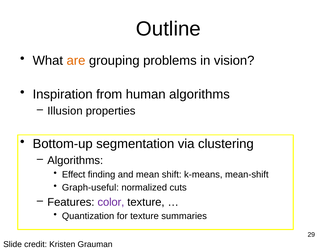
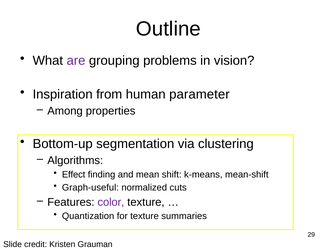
are colour: orange -> purple
human algorithms: algorithms -> parameter
Illusion: Illusion -> Among
